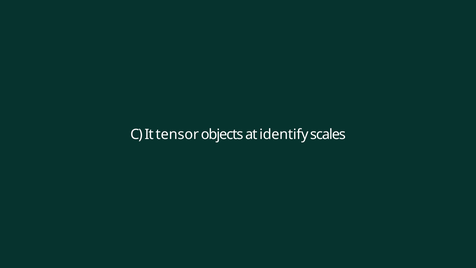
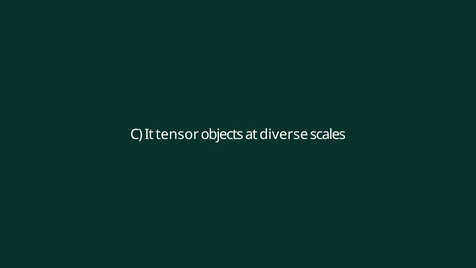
identify: identify -> diverse
